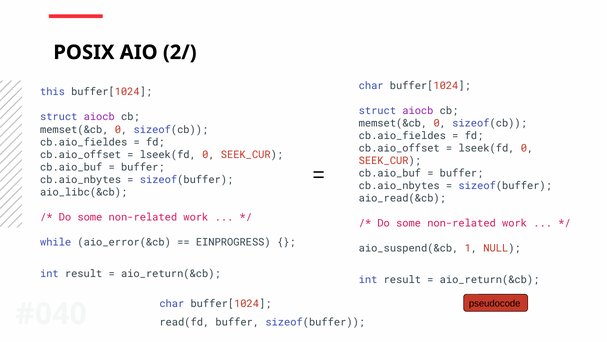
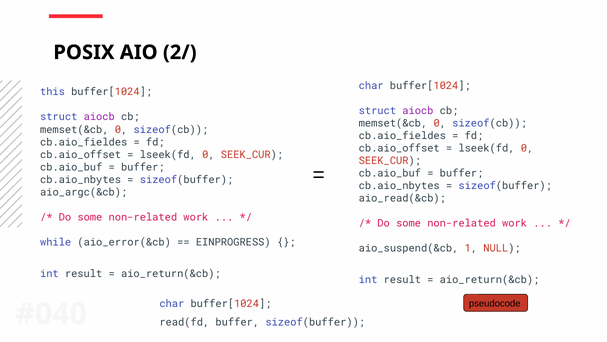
aio_libc(&cb: aio_libc(&cb -> aio_argc(&cb
